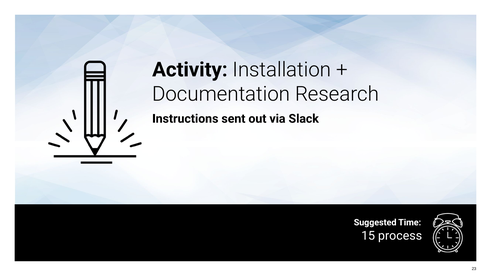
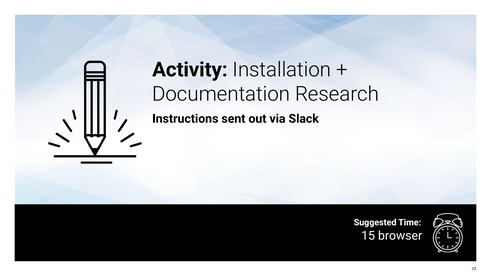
process: process -> browser
